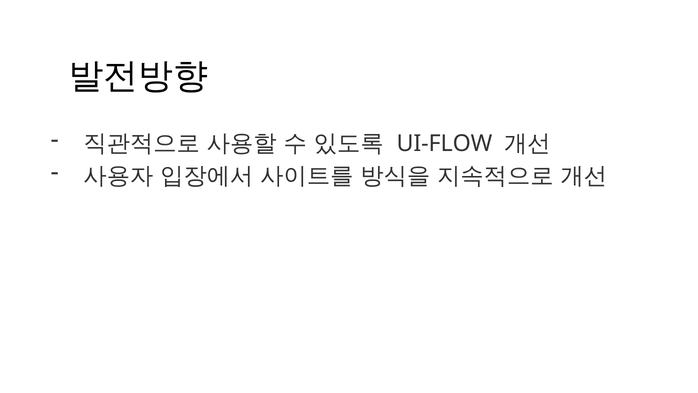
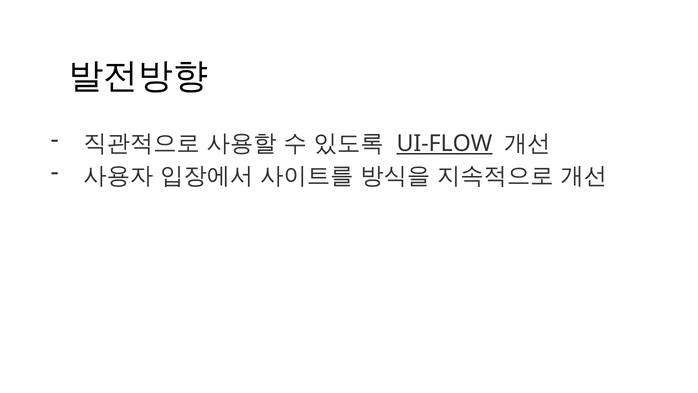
UI-FLOW underline: none -> present
